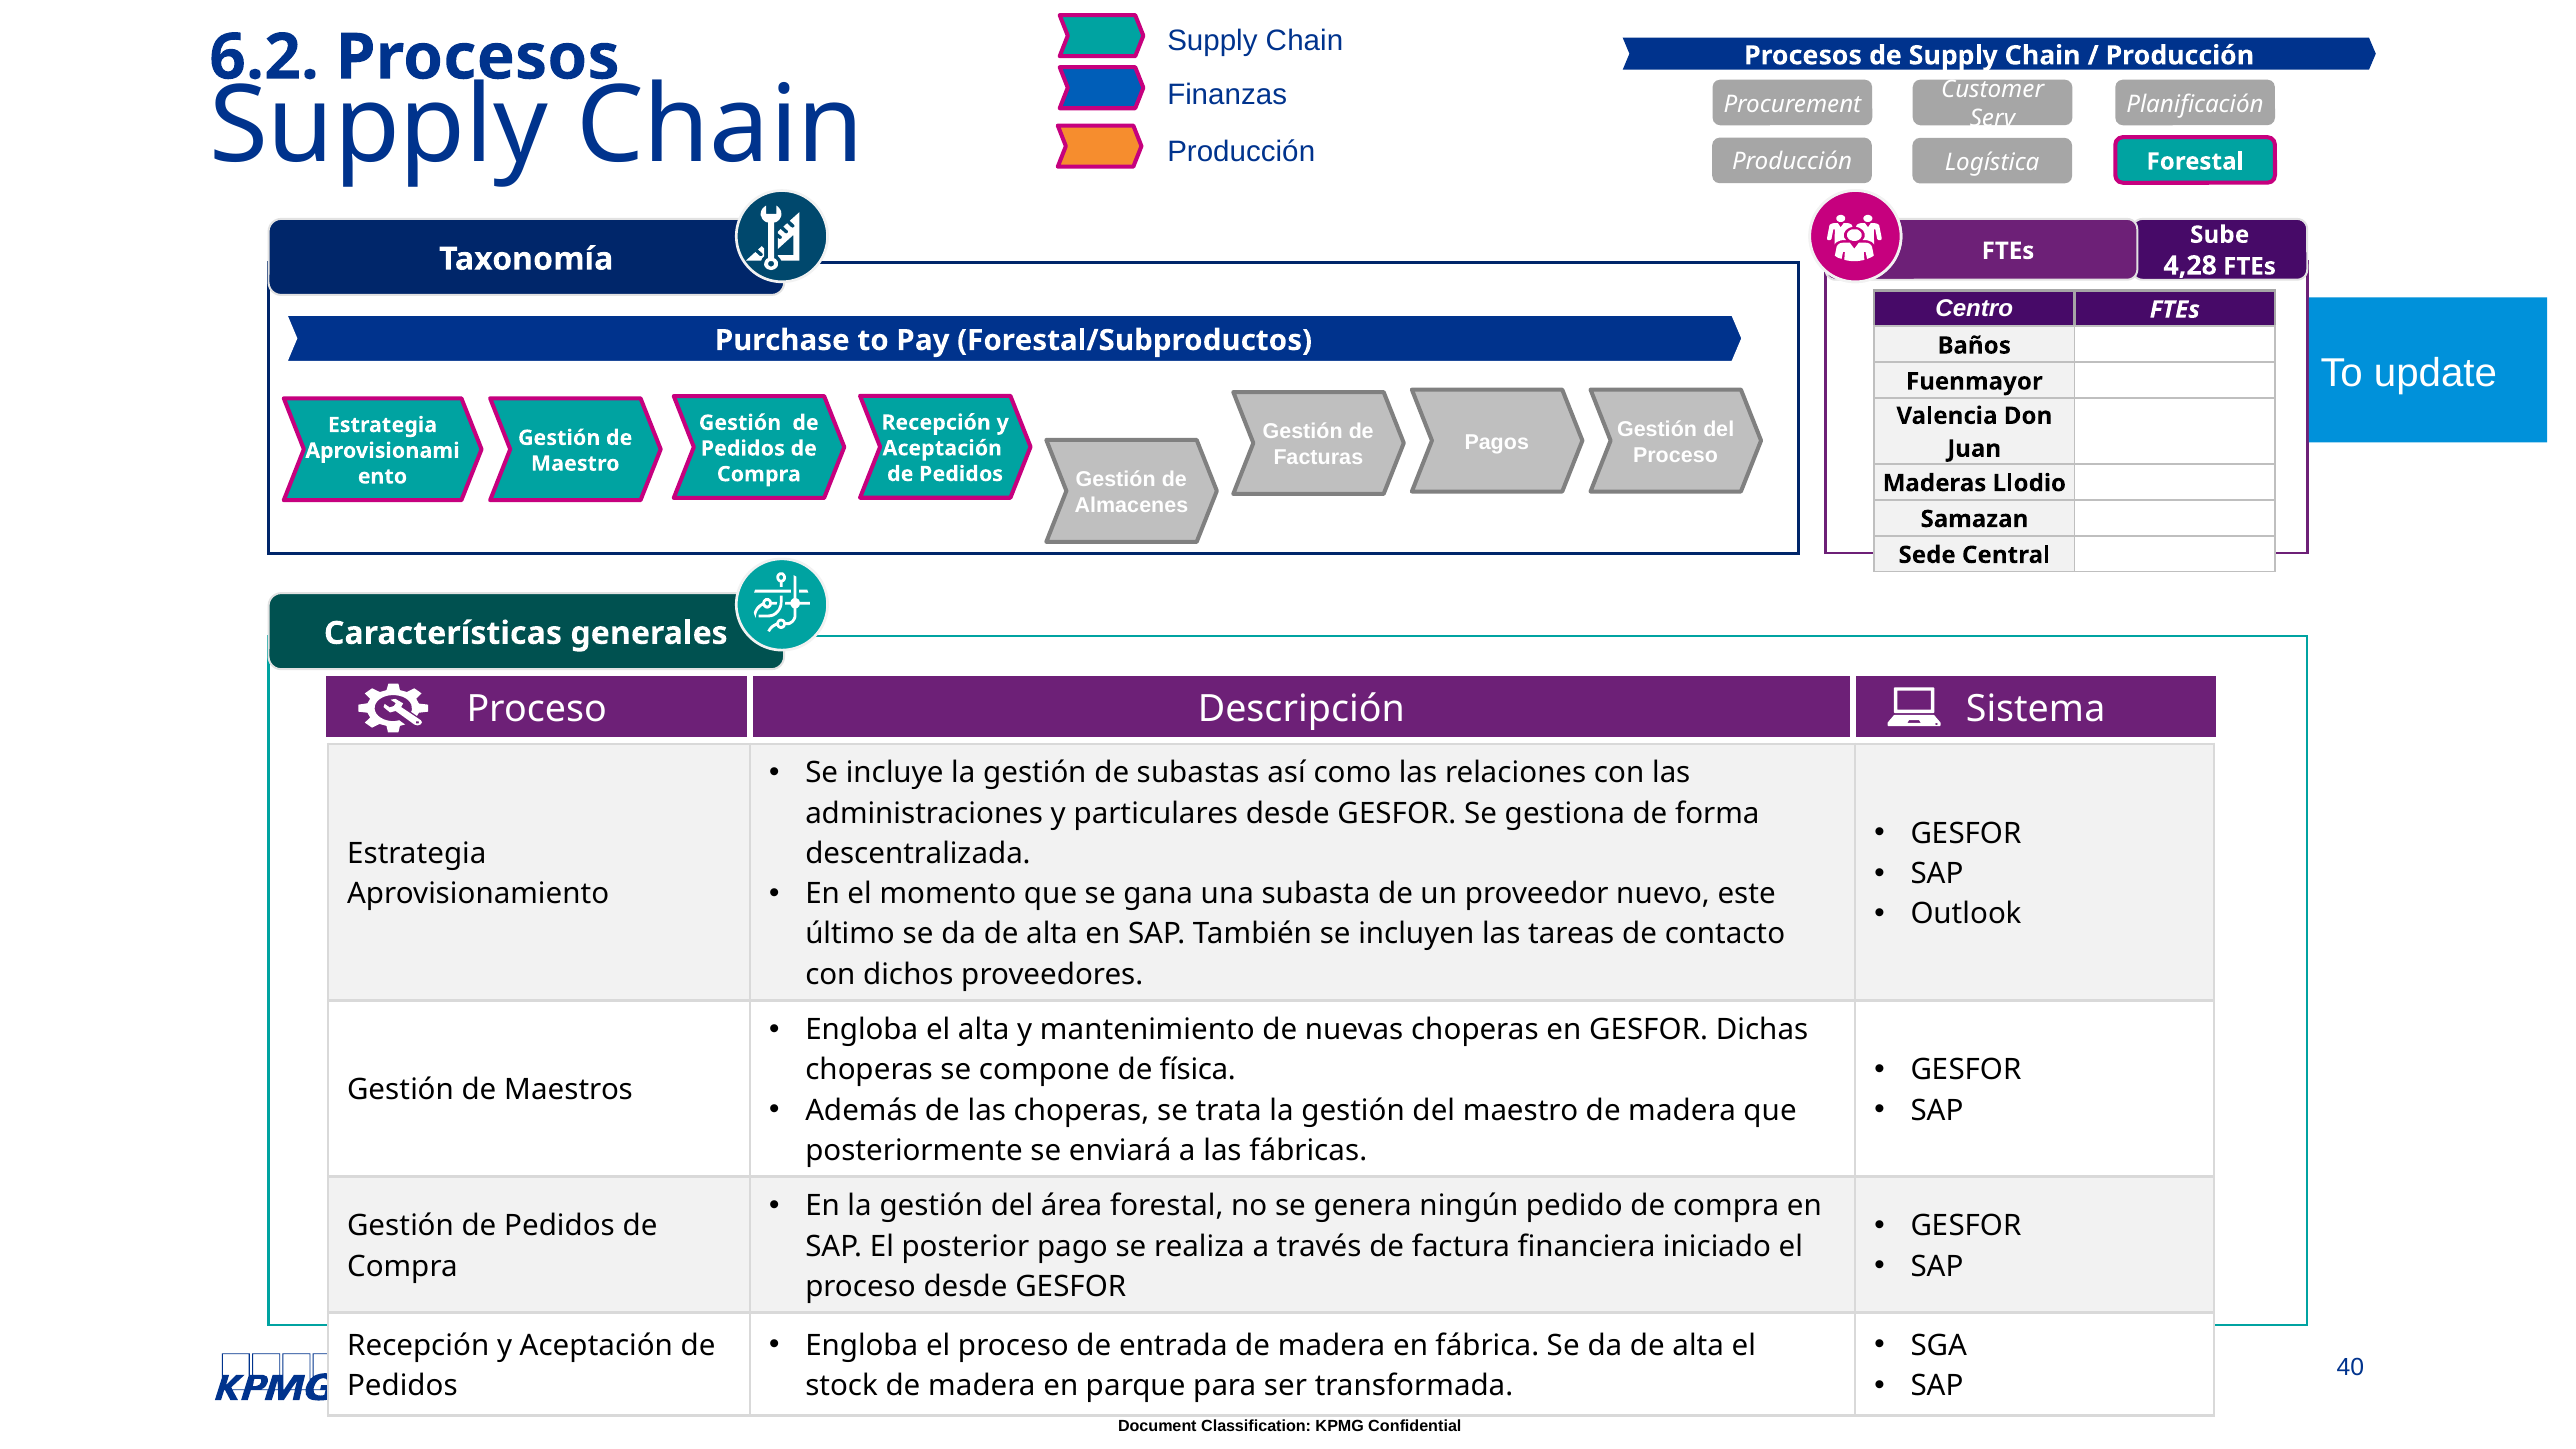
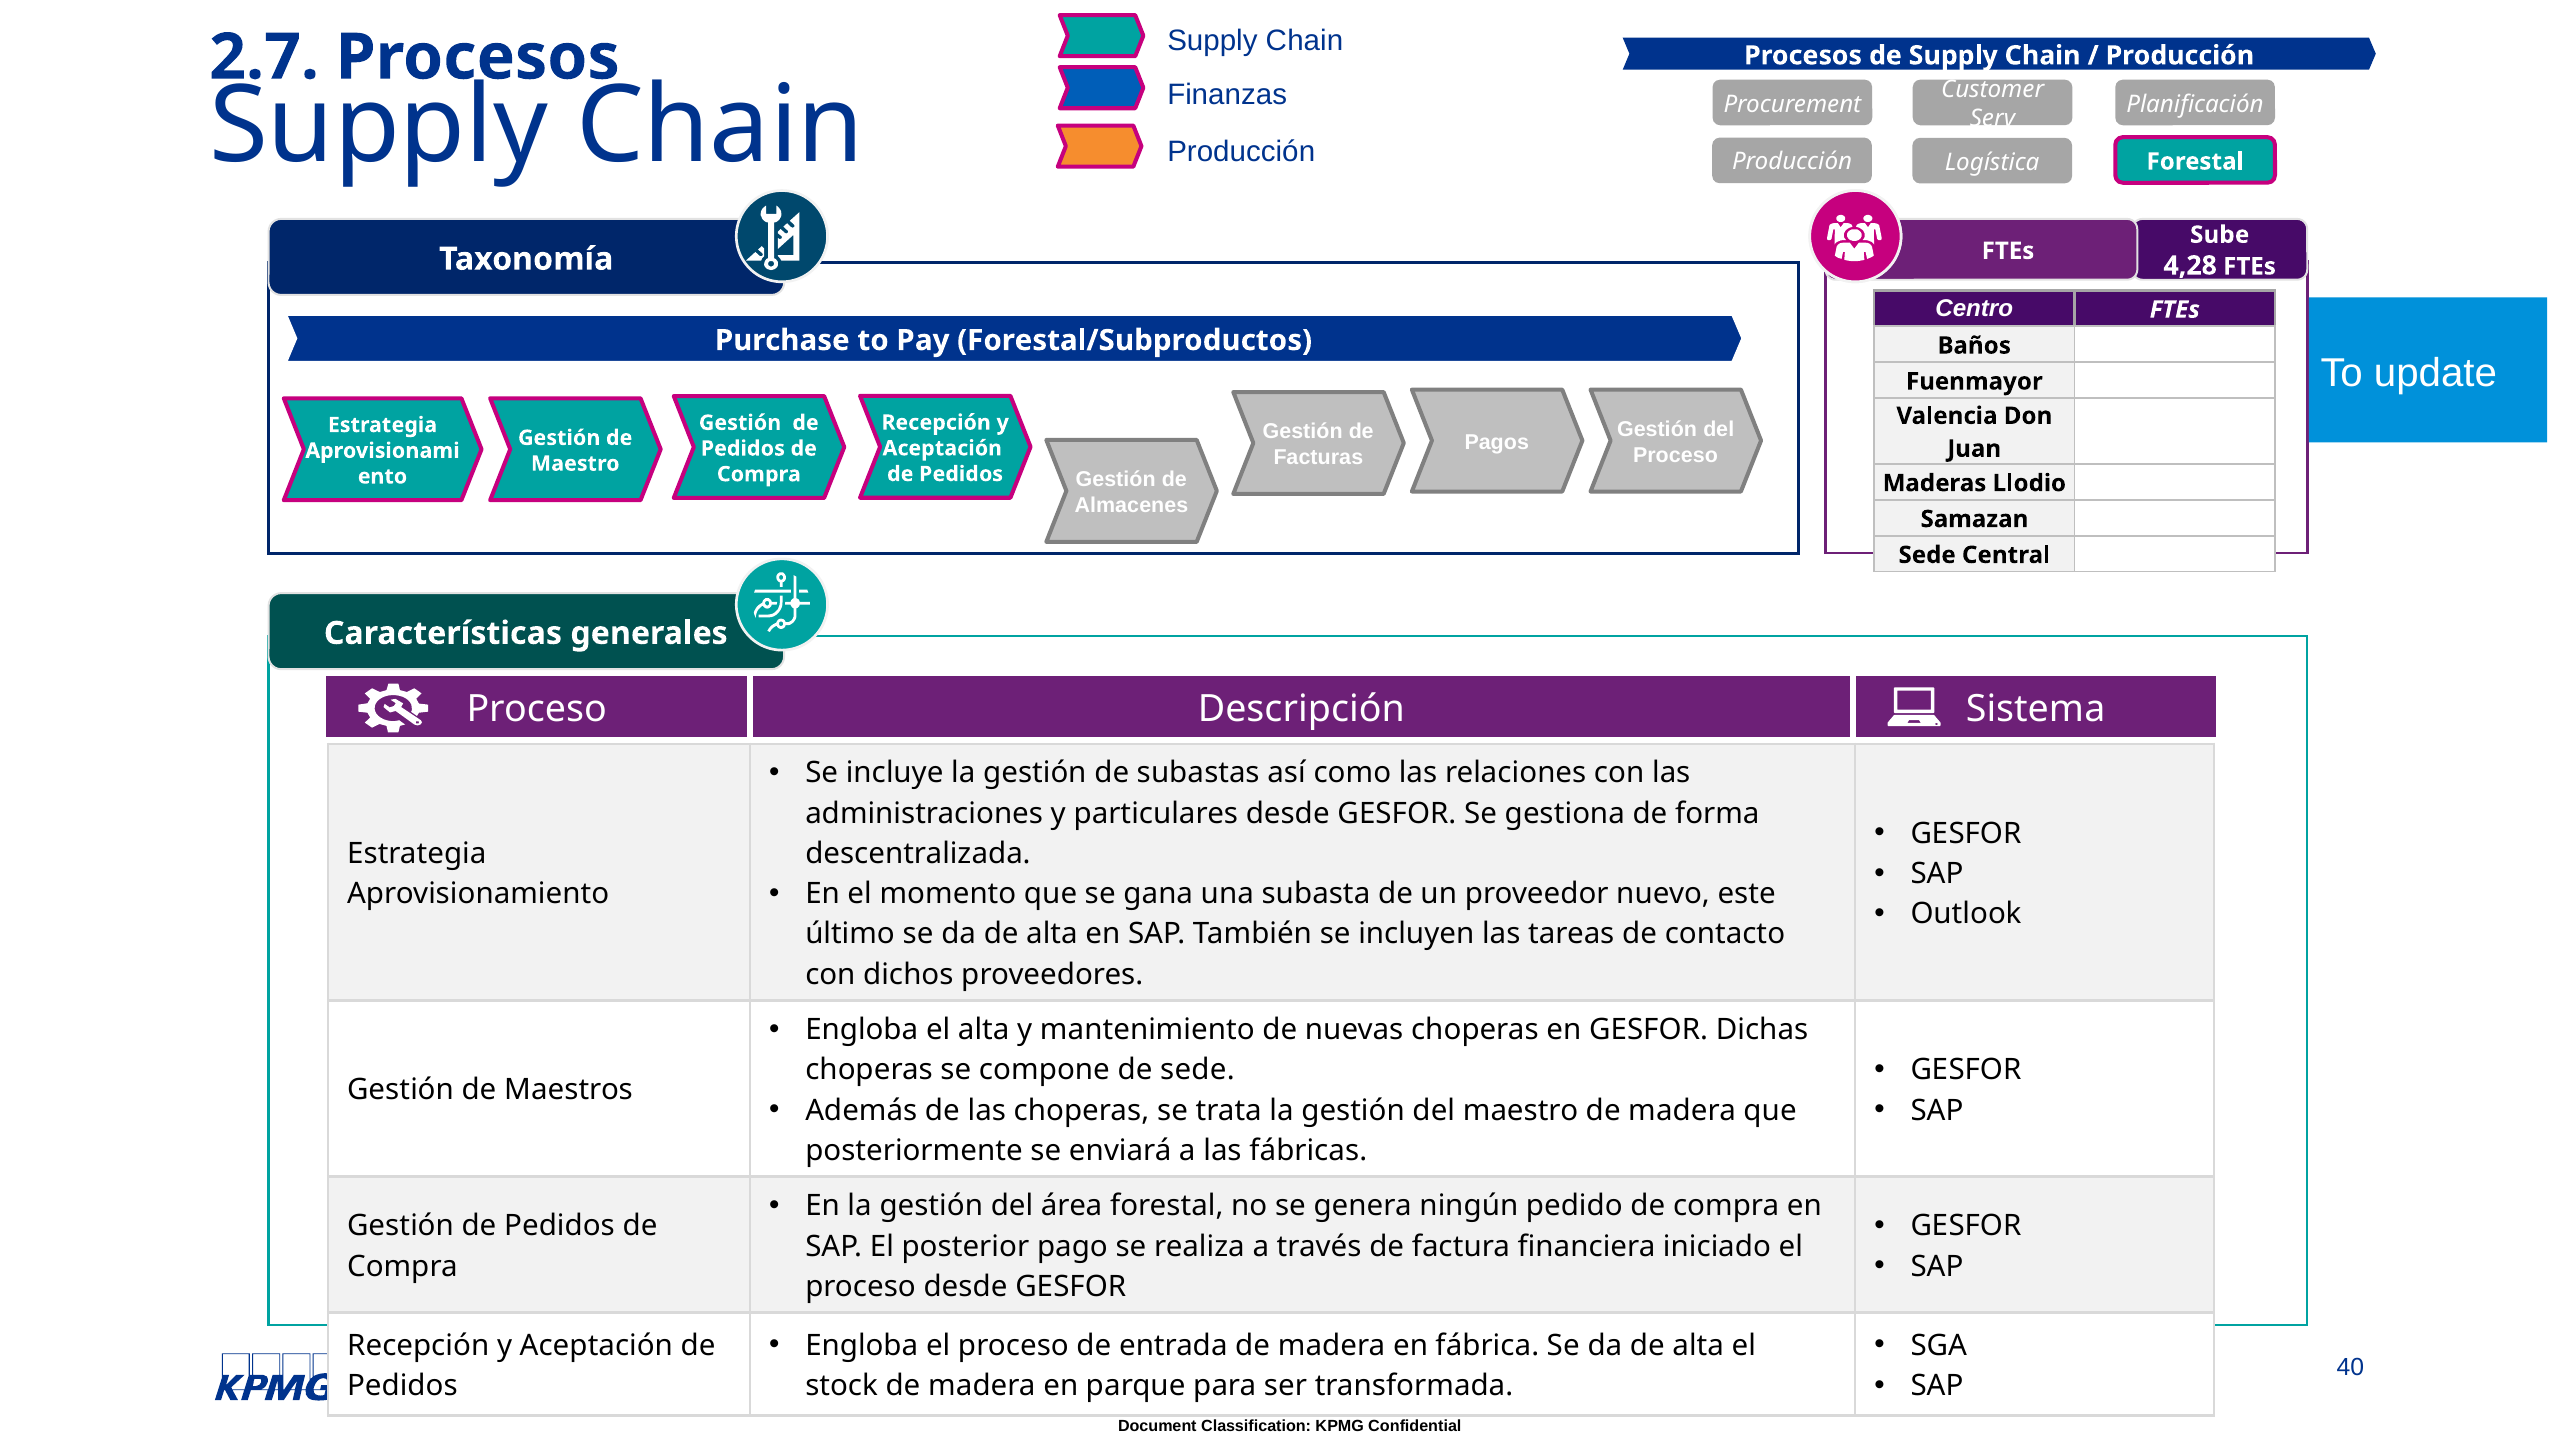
6.2: 6.2 -> 2.7
de física: física -> sede
